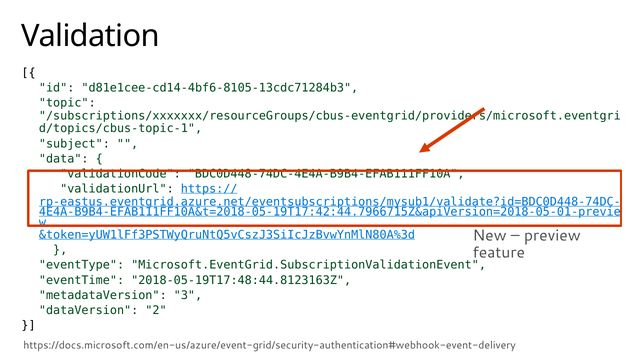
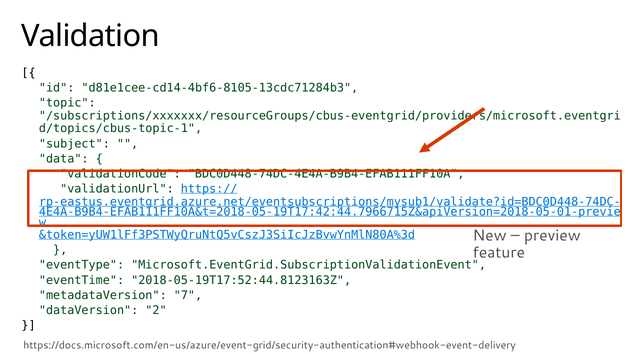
2018-05-19T17:48:44.8123163Z: 2018-05-19T17:48:44.8123163Z -> 2018-05-19T17:52:44.8123163Z
3: 3 -> 7
